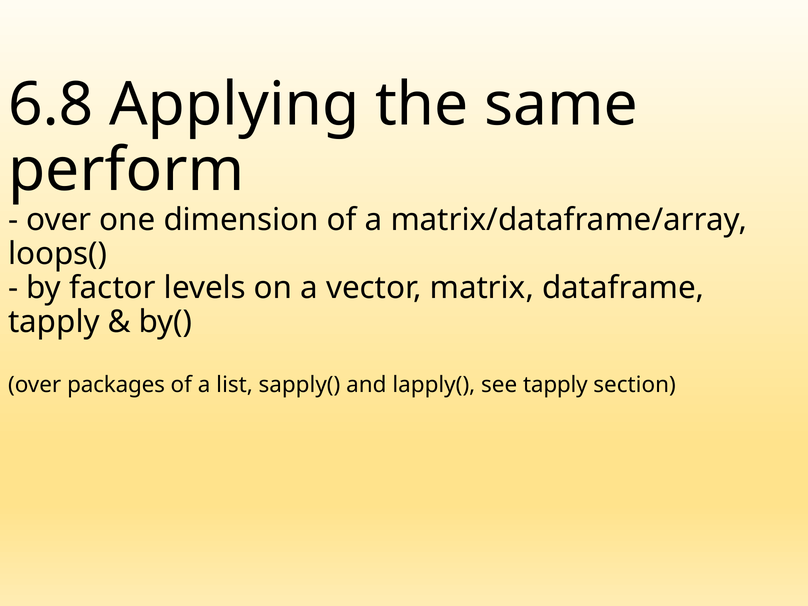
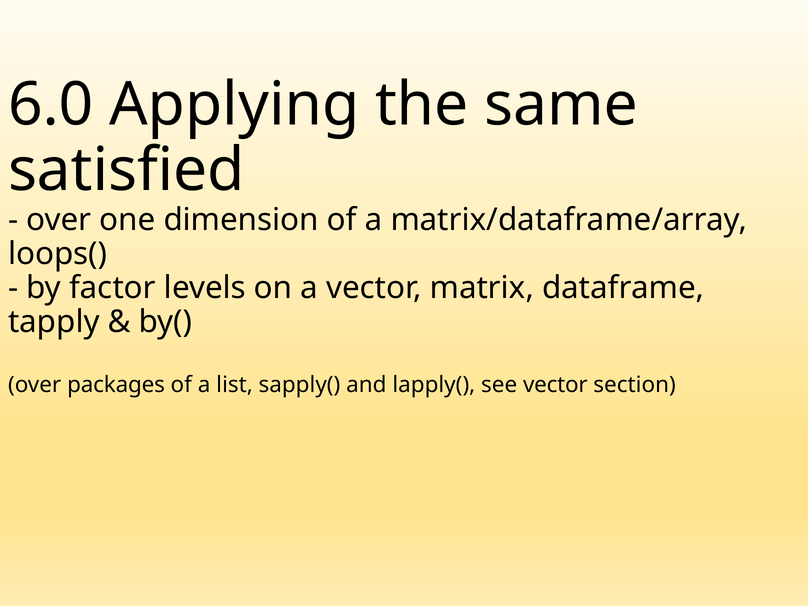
6.8: 6.8 -> 6.0
perform: perform -> satisfied
see tapply: tapply -> vector
